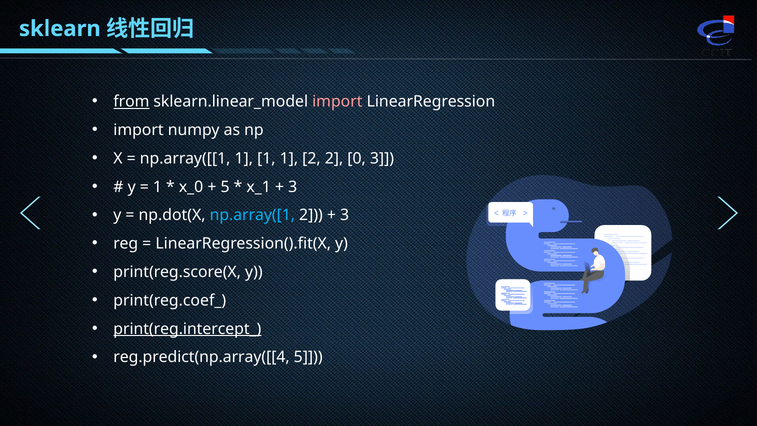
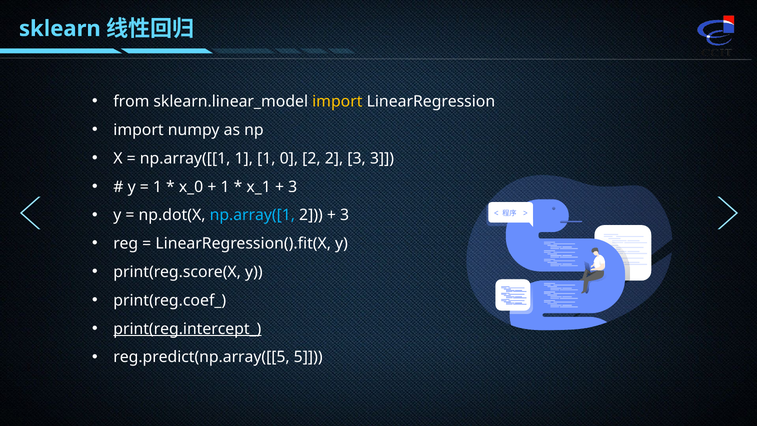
from underline: present -> none
import at (337, 102) colour: pink -> yellow
1 1 1: 1 -> 0
2 0: 0 -> 3
5 at (225, 187): 5 -> 1
reg.predict(np.array([[4: reg.predict(np.array([[4 -> reg.predict(np.array([[5
